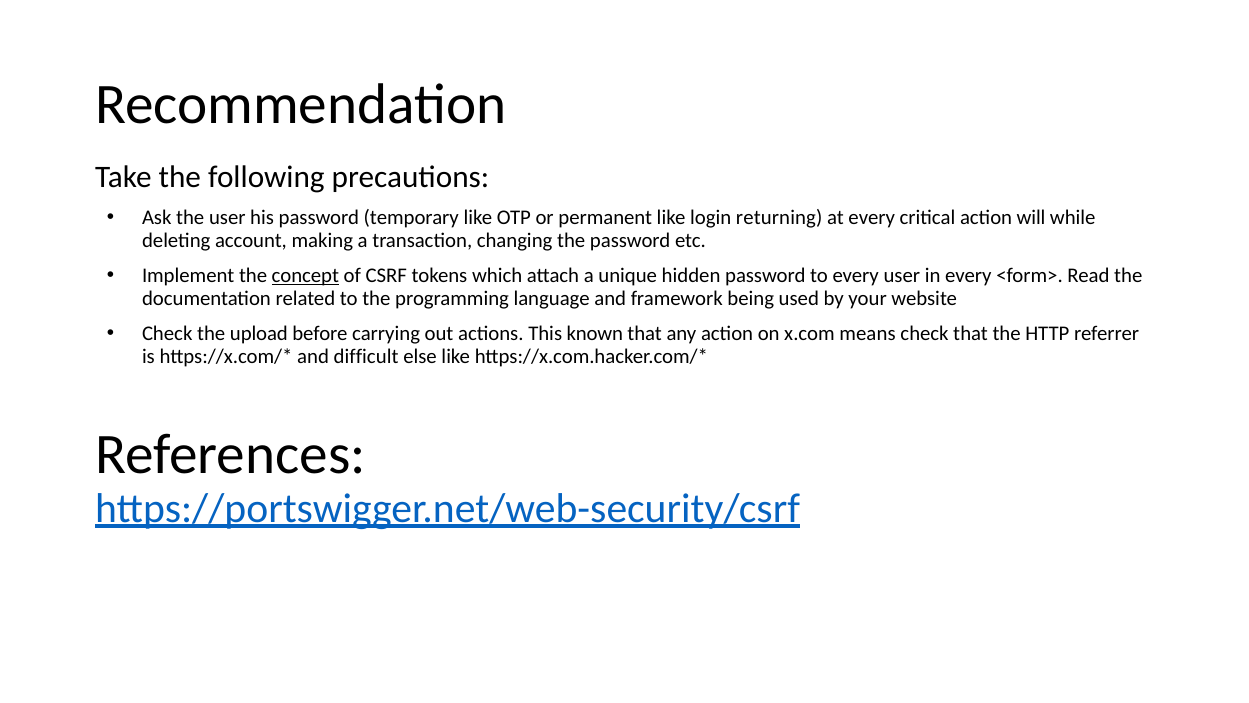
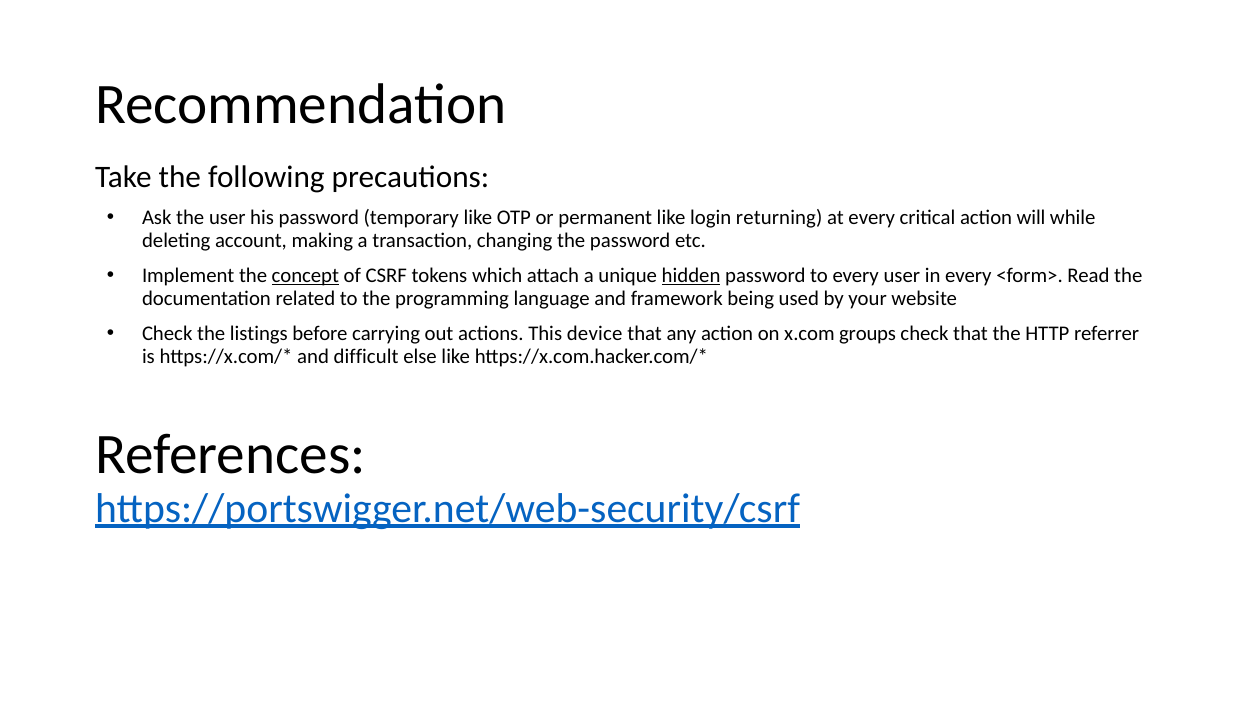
hidden underline: none -> present
upload: upload -> listings
known: known -> device
means: means -> groups
